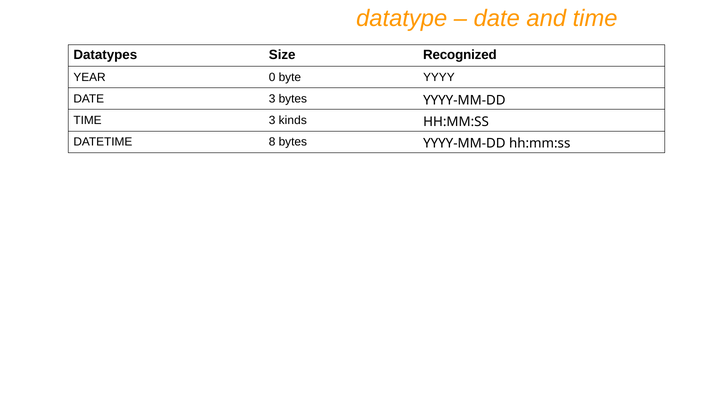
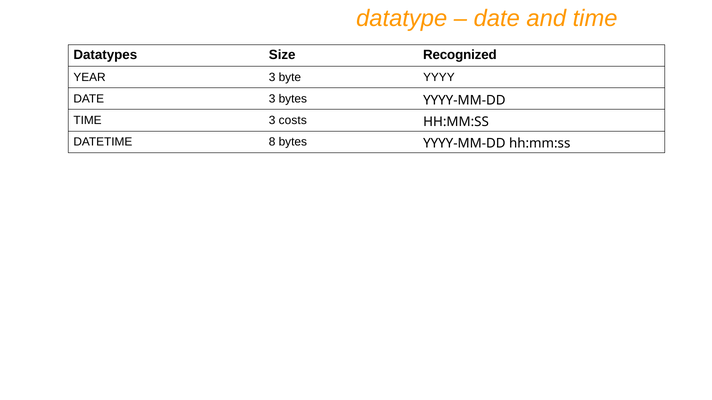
YEAR 0: 0 -> 3
kinds: kinds -> costs
